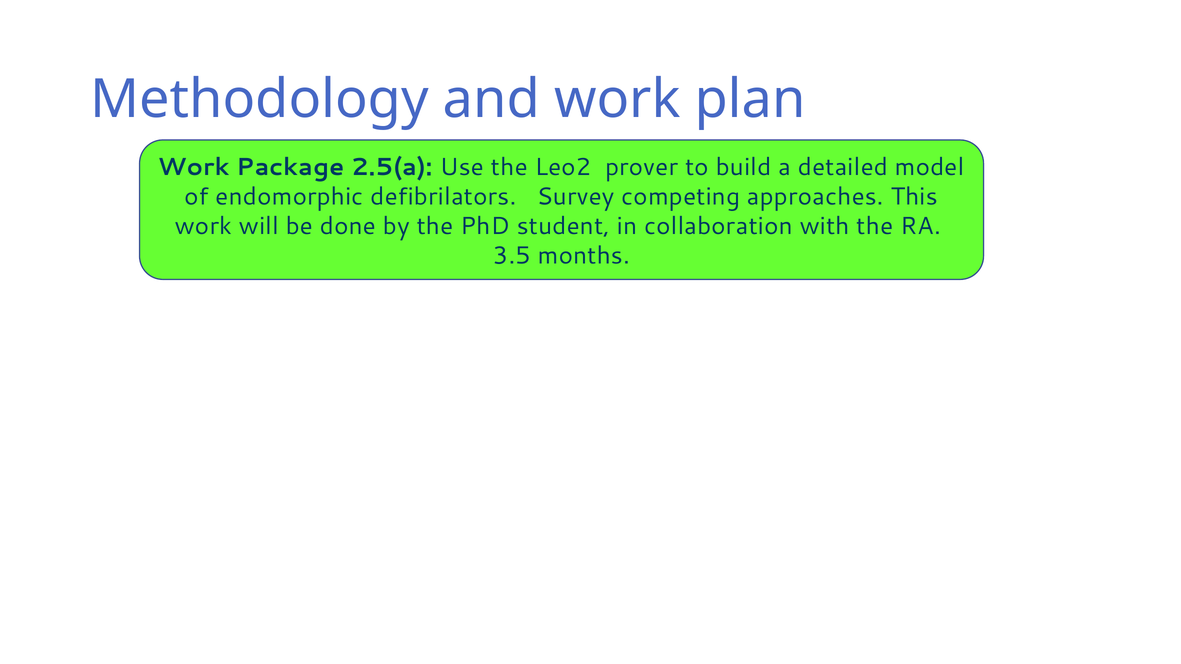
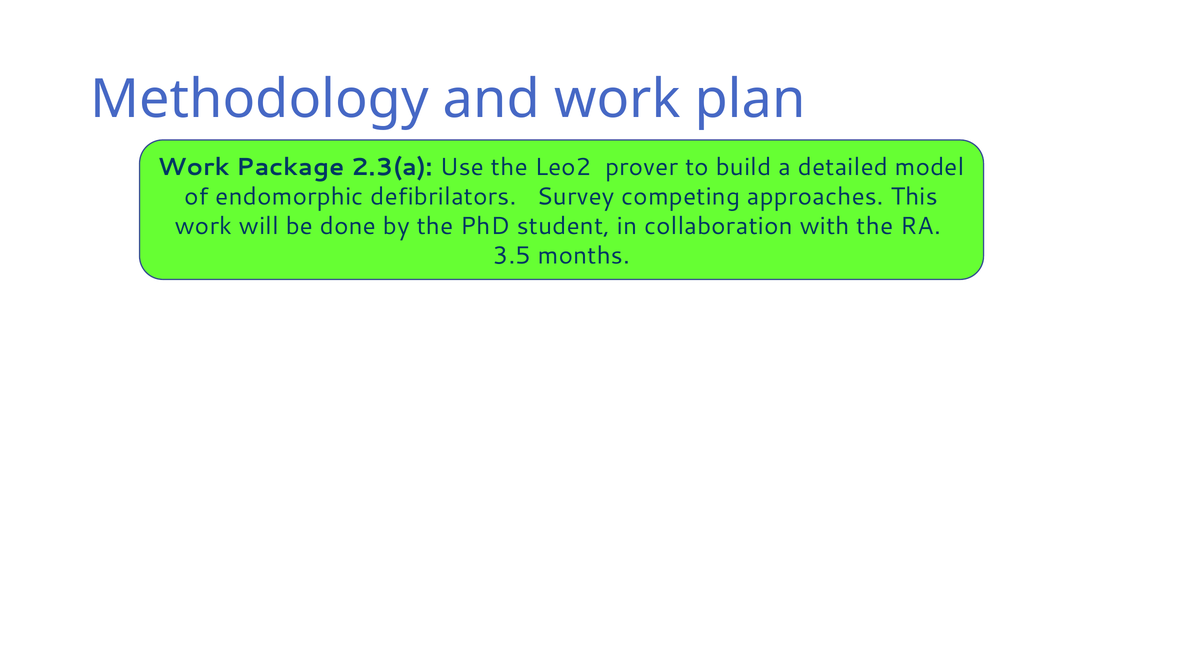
2.5(a: 2.5(a -> 2.3(a
